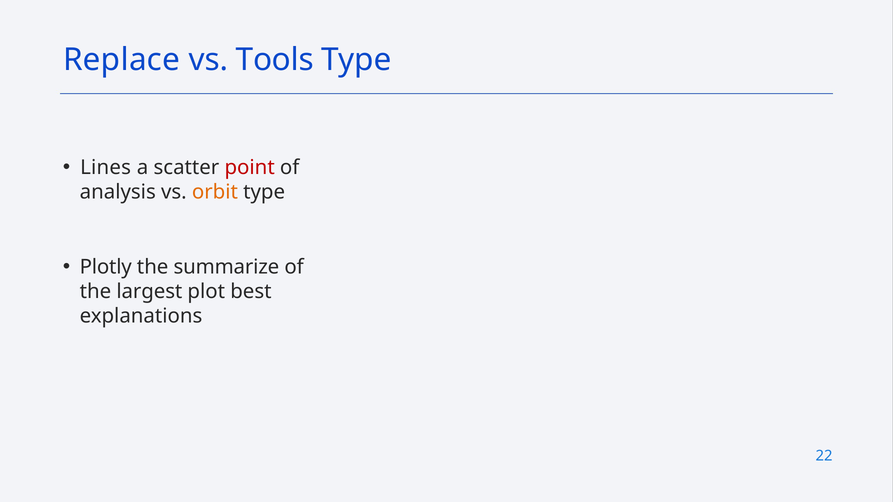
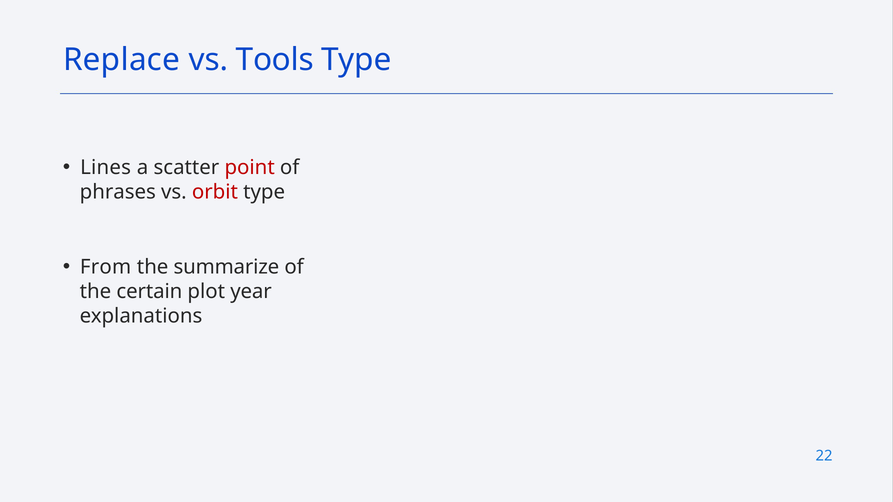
analysis: analysis -> phrases
orbit colour: orange -> red
Plotly: Plotly -> From
largest: largest -> certain
best: best -> year
